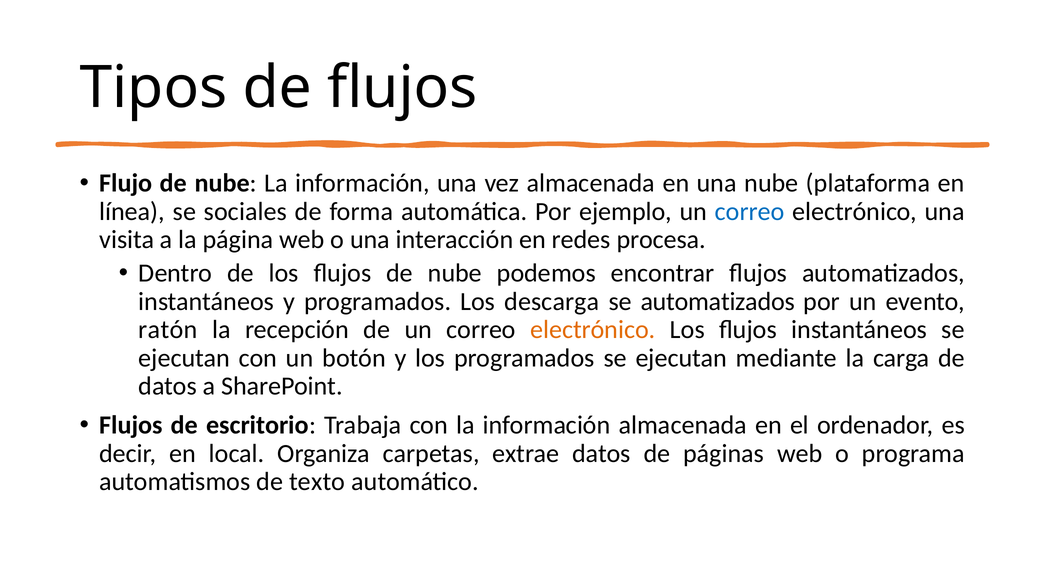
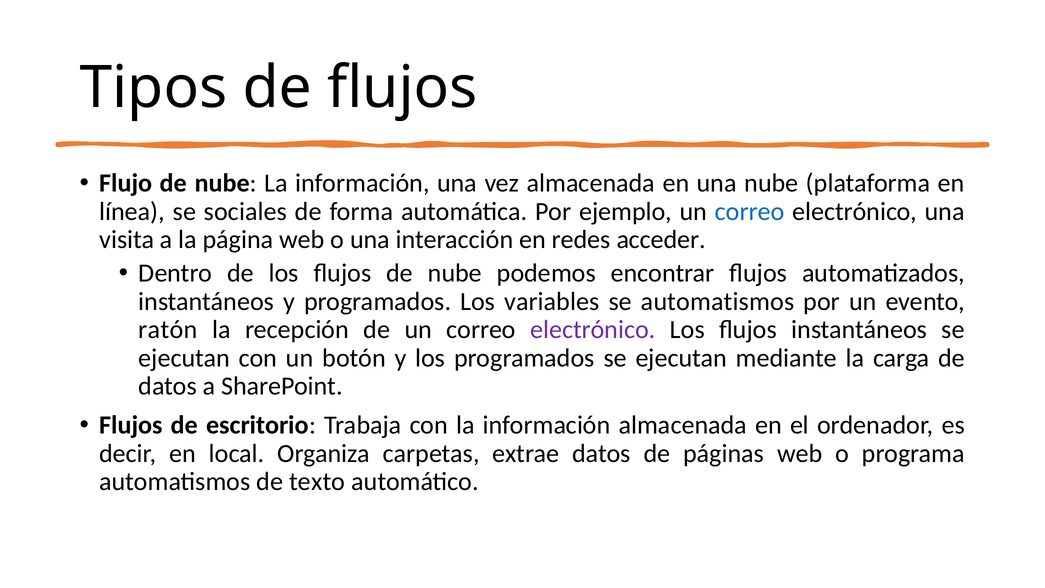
procesa: procesa -> acceder
descarga: descarga -> variables
se automatizados: automatizados -> automatismos
electrónico at (593, 330) colour: orange -> purple
